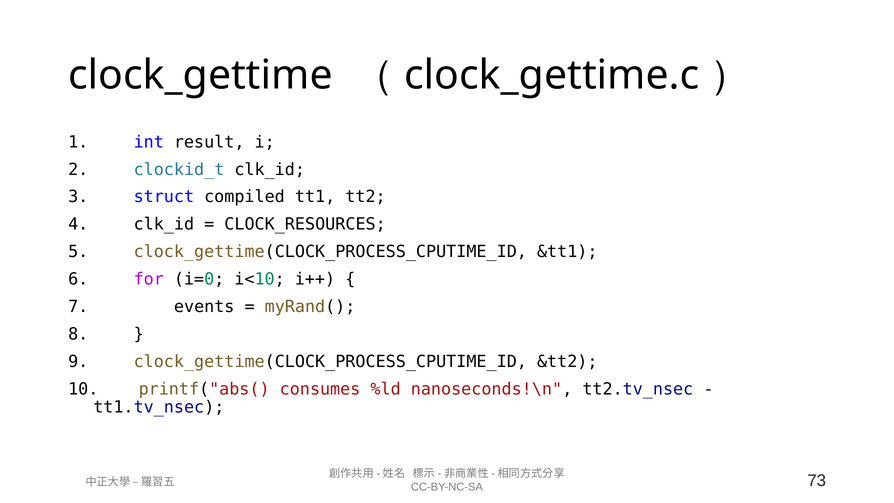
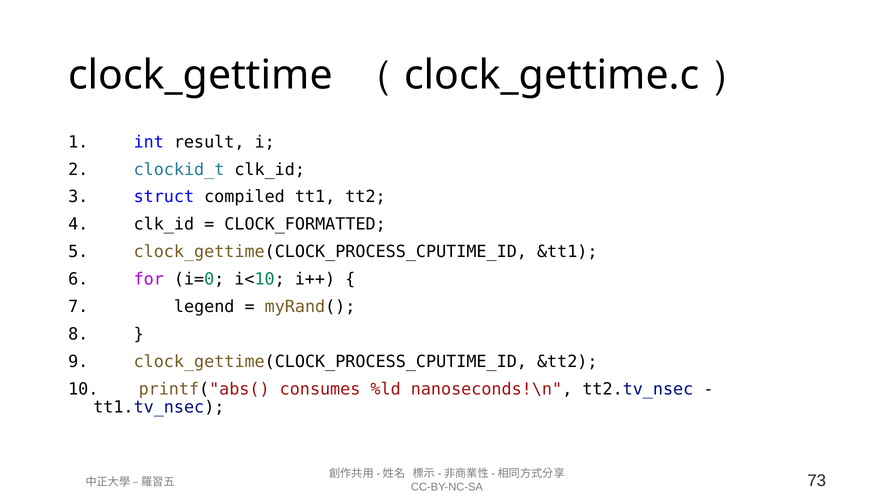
CLOCK_RESOURCES: CLOCK_RESOURCES -> CLOCK_FORMATTED
events: events -> legend
